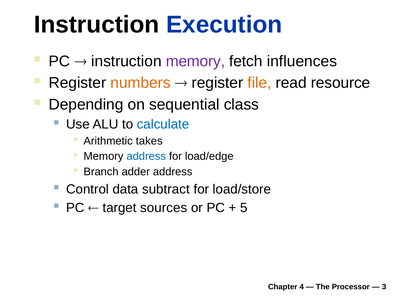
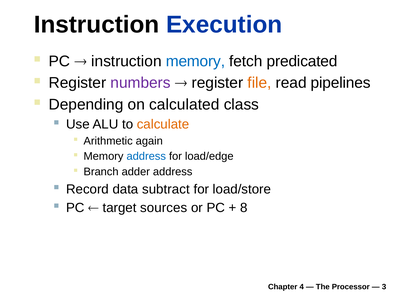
memory at (195, 61) colour: purple -> blue
influences: influences -> predicated
numbers colour: orange -> purple
resource: resource -> pipelines
sequential: sequential -> calculated
calculate colour: blue -> orange
takes: takes -> again
Control: Control -> Record
5: 5 -> 8
